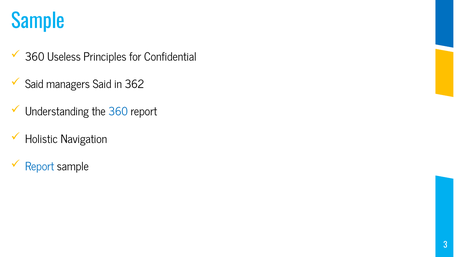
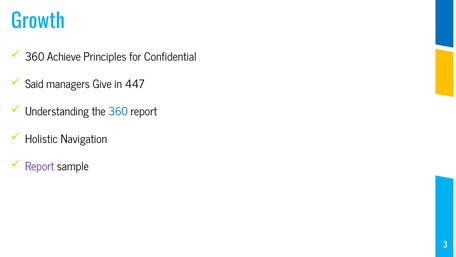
Sample at (38, 21): Sample -> Growth
Useless: Useless -> Achieve
managers Said: Said -> Give
362: 362 -> 447
Report at (40, 166) colour: blue -> purple
